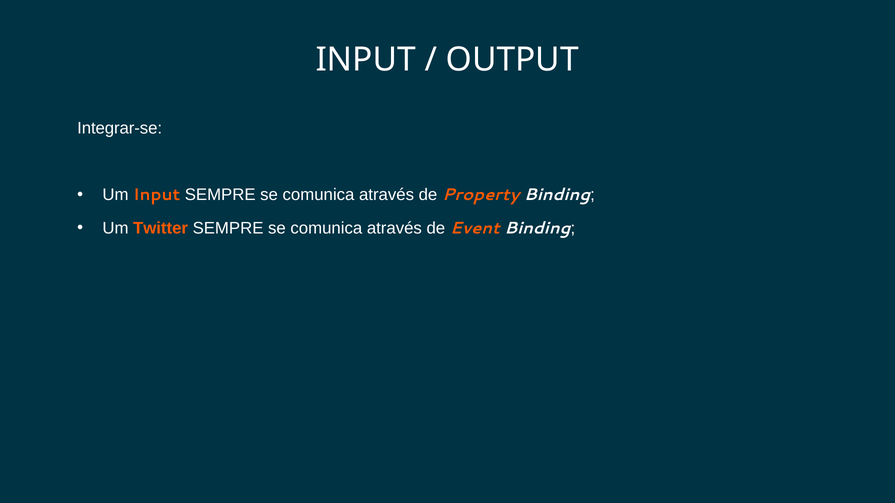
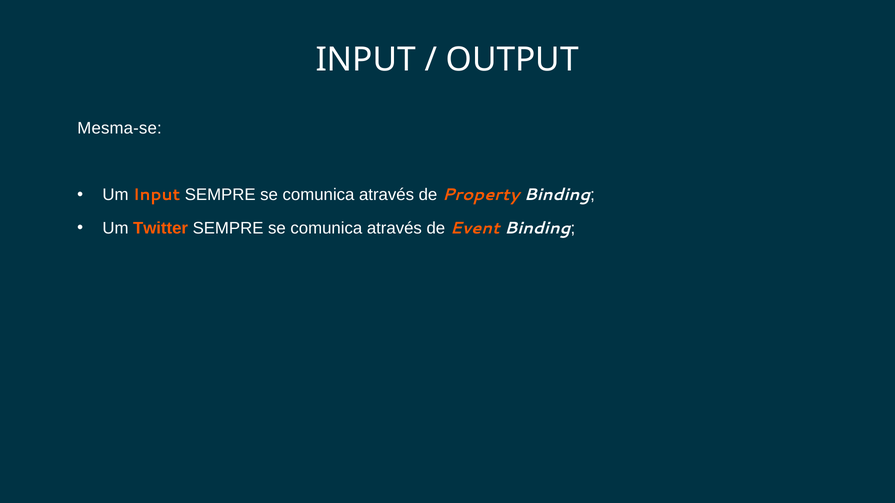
Integrar-se: Integrar-se -> Mesma-se
